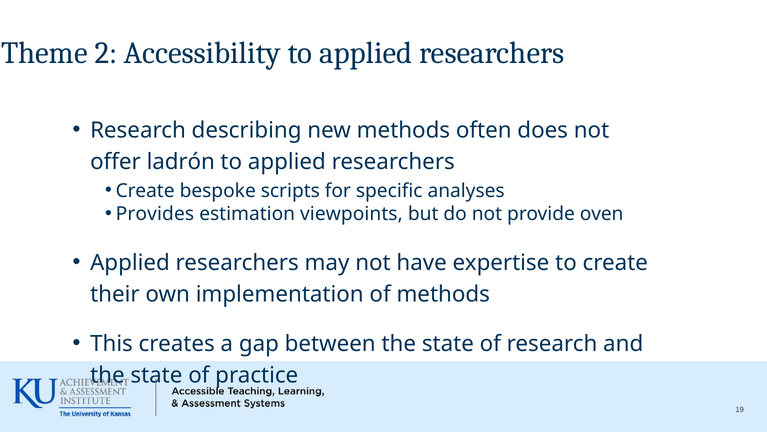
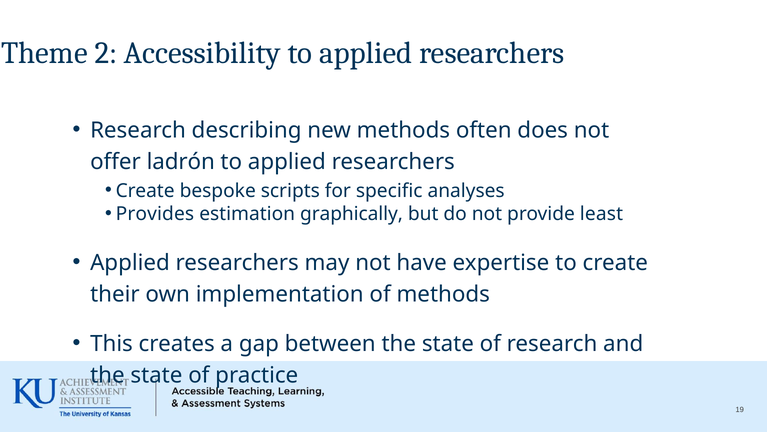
viewpoints: viewpoints -> graphically
oven: oven -> least
